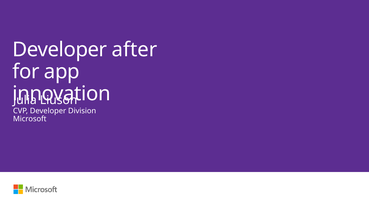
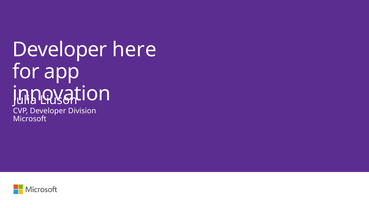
after: after -> here
